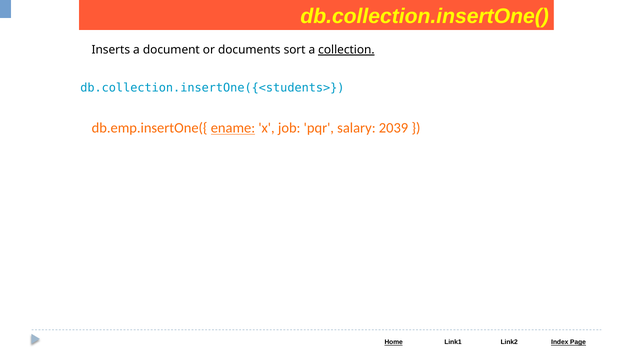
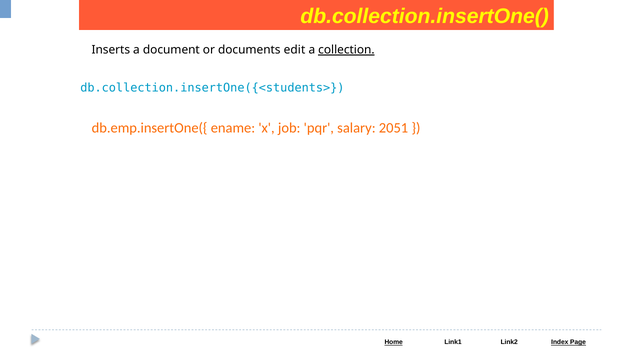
sort: sort -> edit
ename underline: present -> none
2039: 2039 -> 2051
